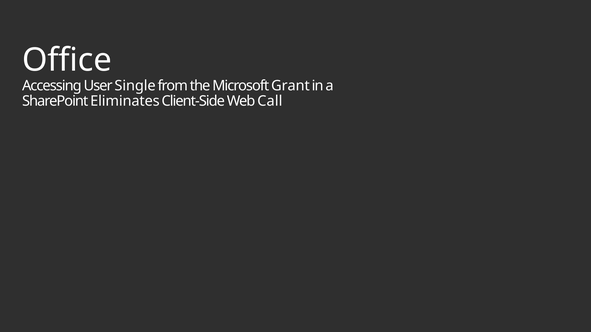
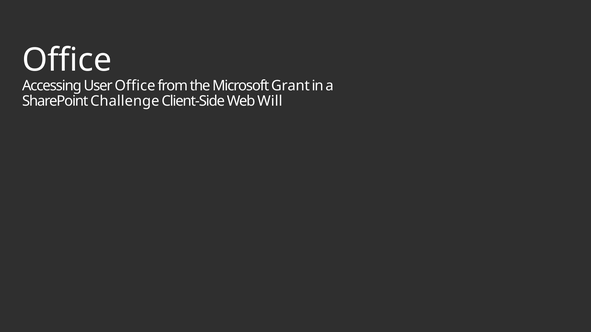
User Single: Single -> Office
Eliminates: Eliminates -> Challenge
Call: Call -> Will
